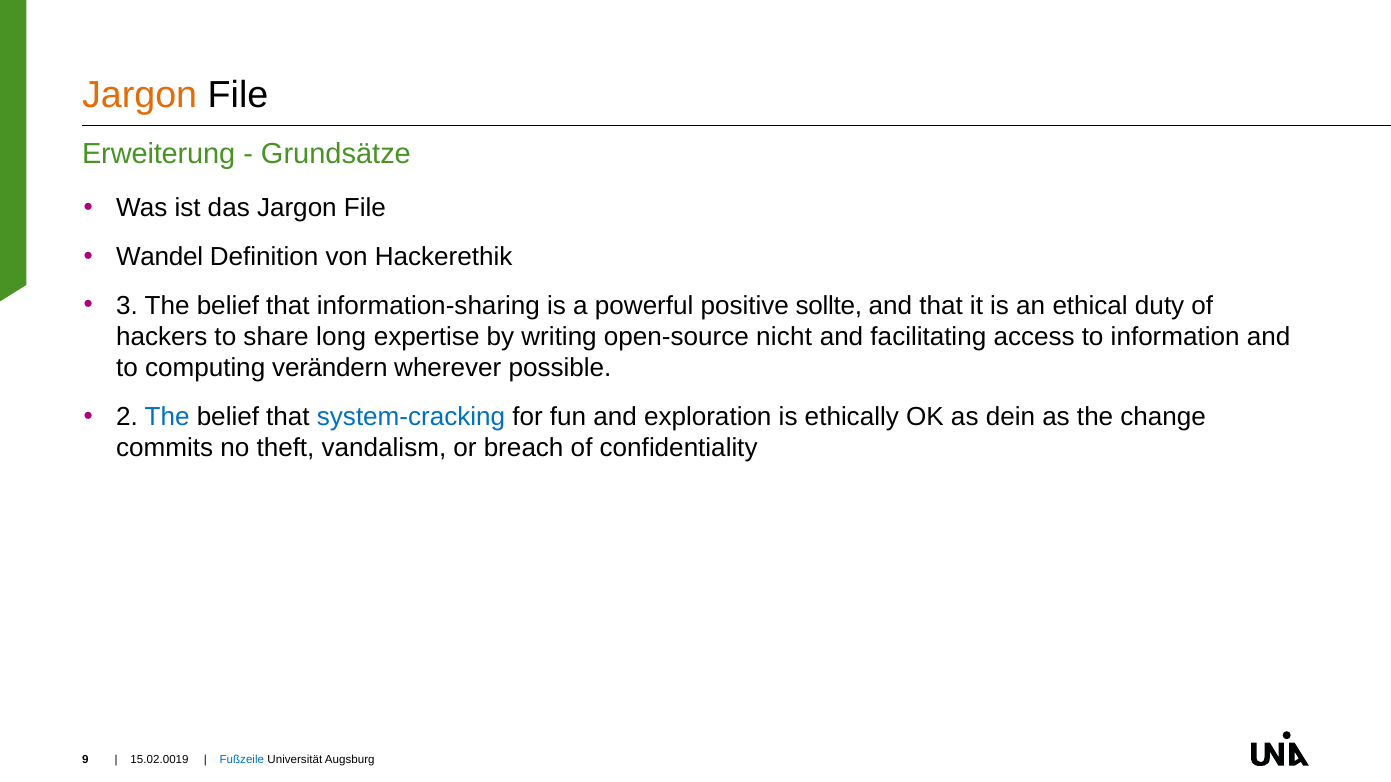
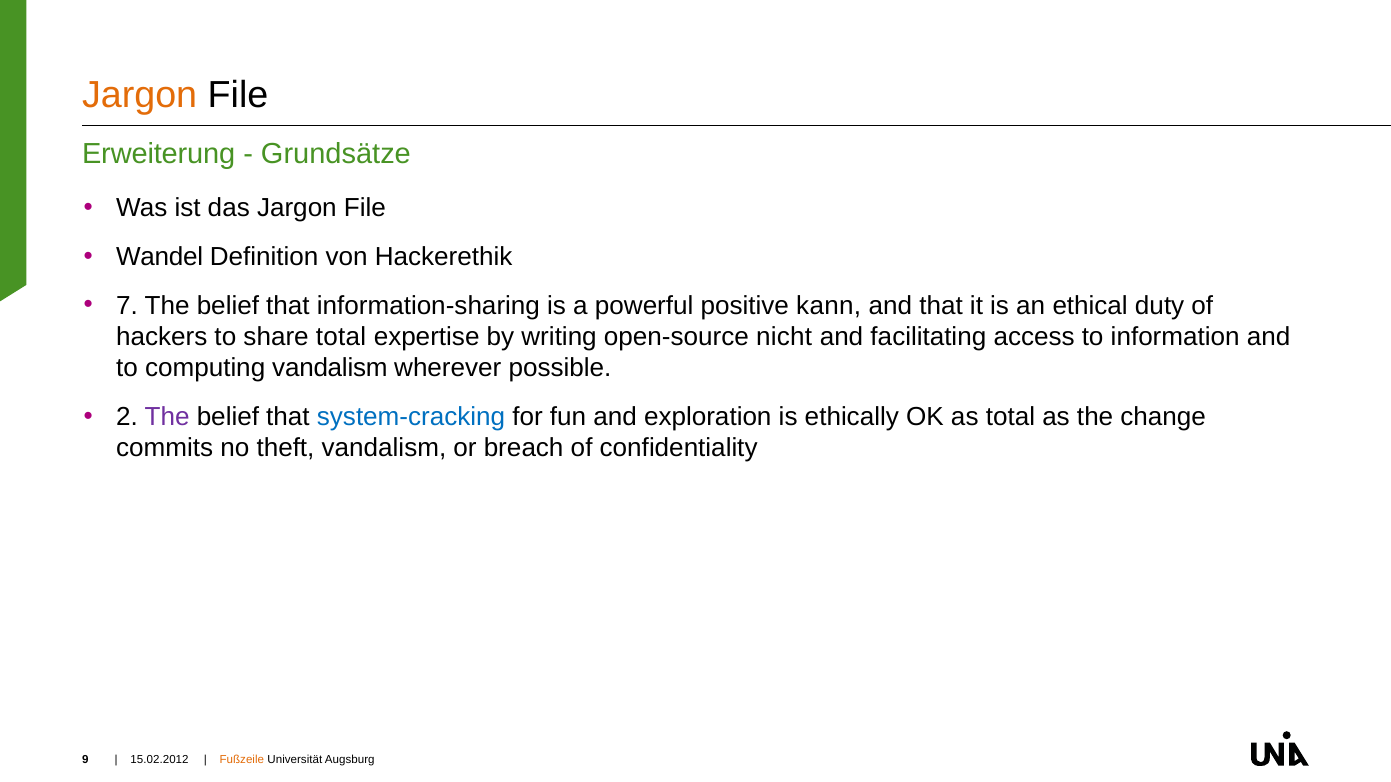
3: 3 -> 7
sollte: sollte -> kann
share long: long -> total
computing verändern: verändern -> vandalism
The at (167, 417) colour: blue -> purple
as dein: dein -> total
15.02.0019: 15.02.0019 -> 15.02.2012
Fußzeile colour: blue -> orange
